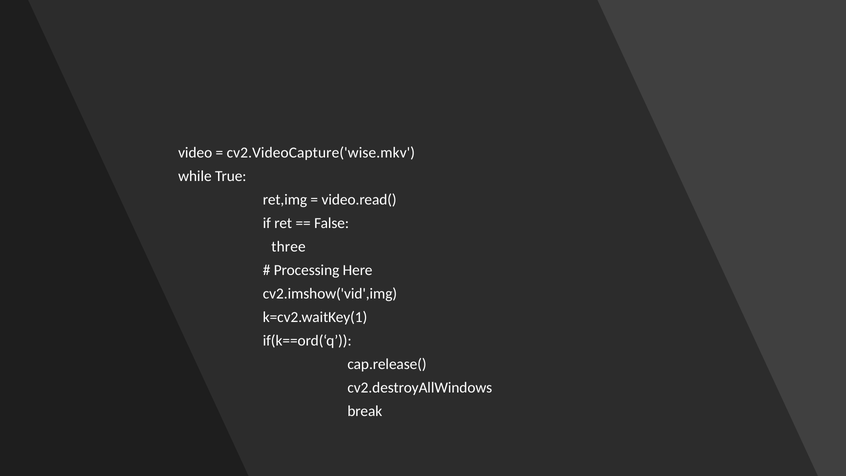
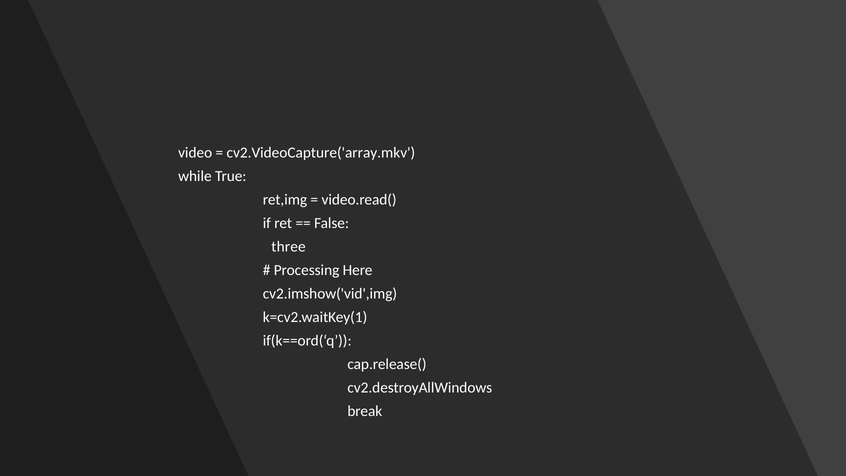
cv2.VideoCapture('wise.mkv: cv2.VideoCapture('wise.mkv -> cv2.VideoCapture('array.mkv
